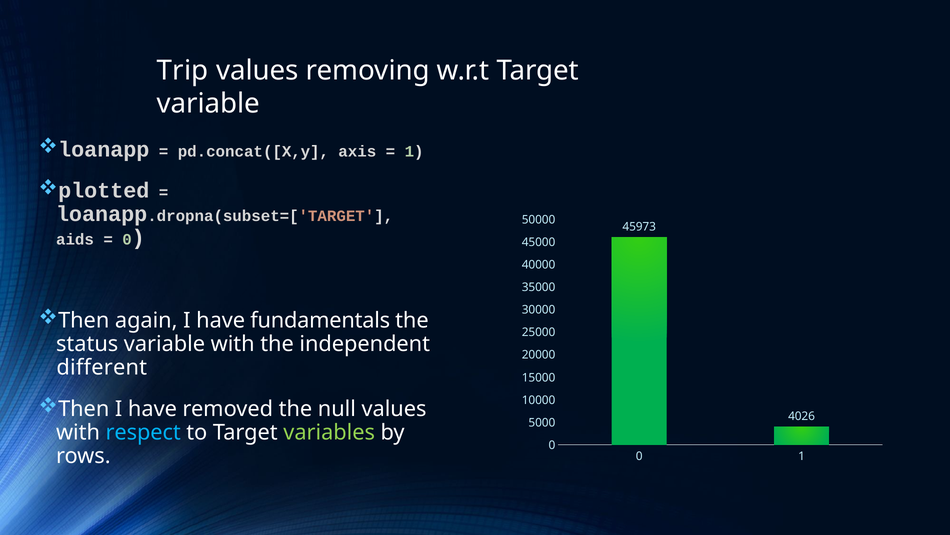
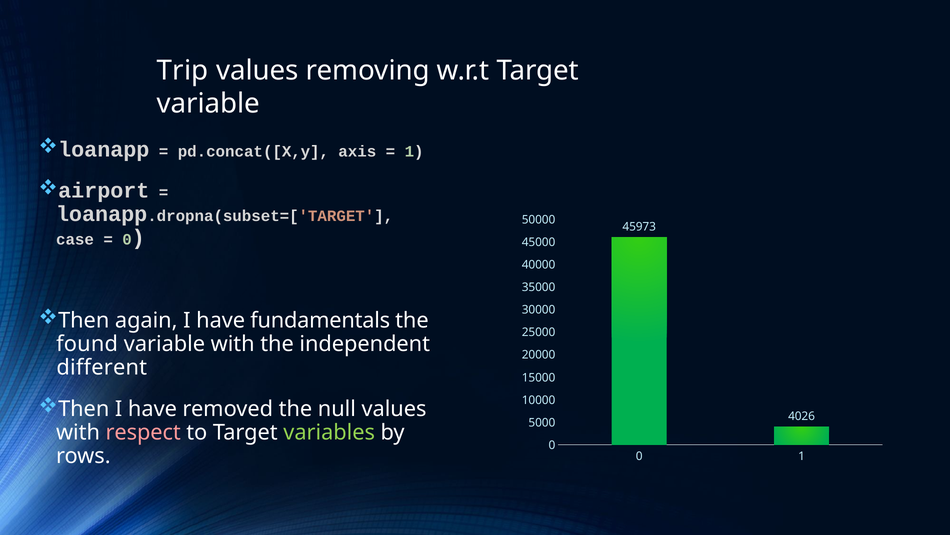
plotted: plotted -> airport
aids: aids -> case
status: status -> found
respect colour: light blue -> pink
